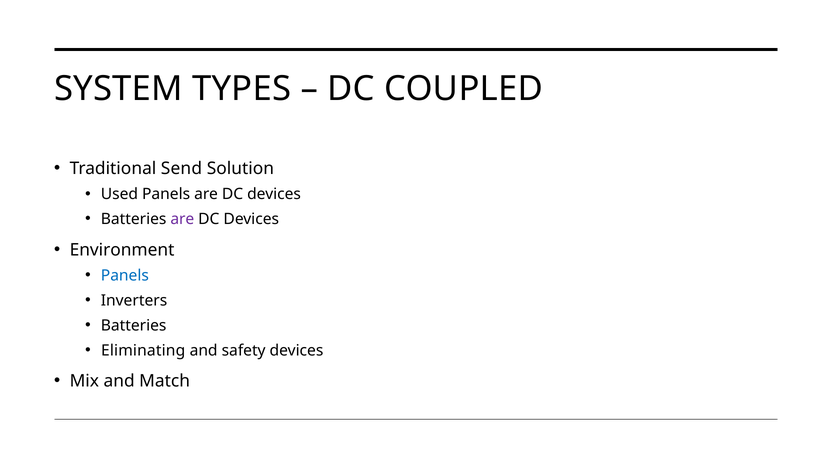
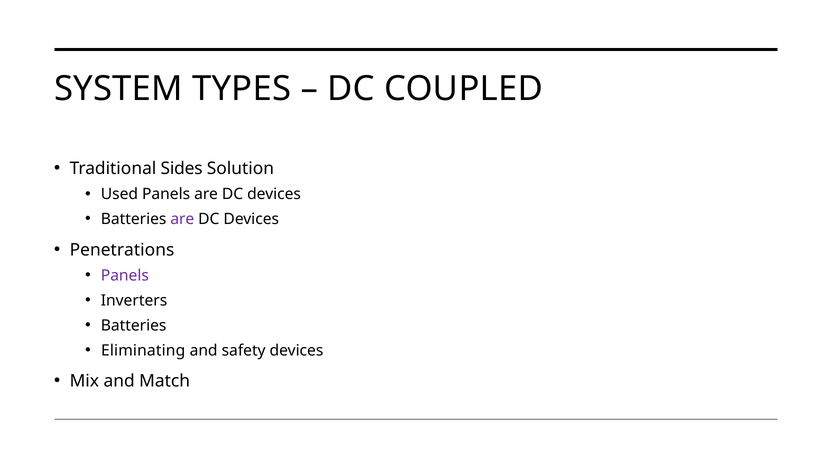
Send: Send -> Sides
Environment: Environment -> Penetrations
Panels at (125, 276) colour: blue -> purple
